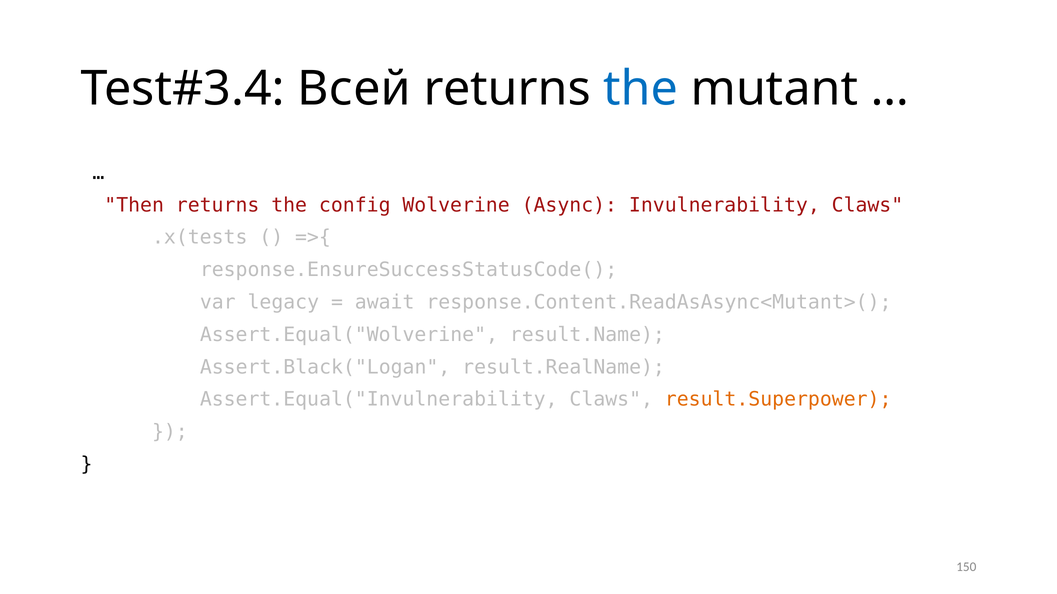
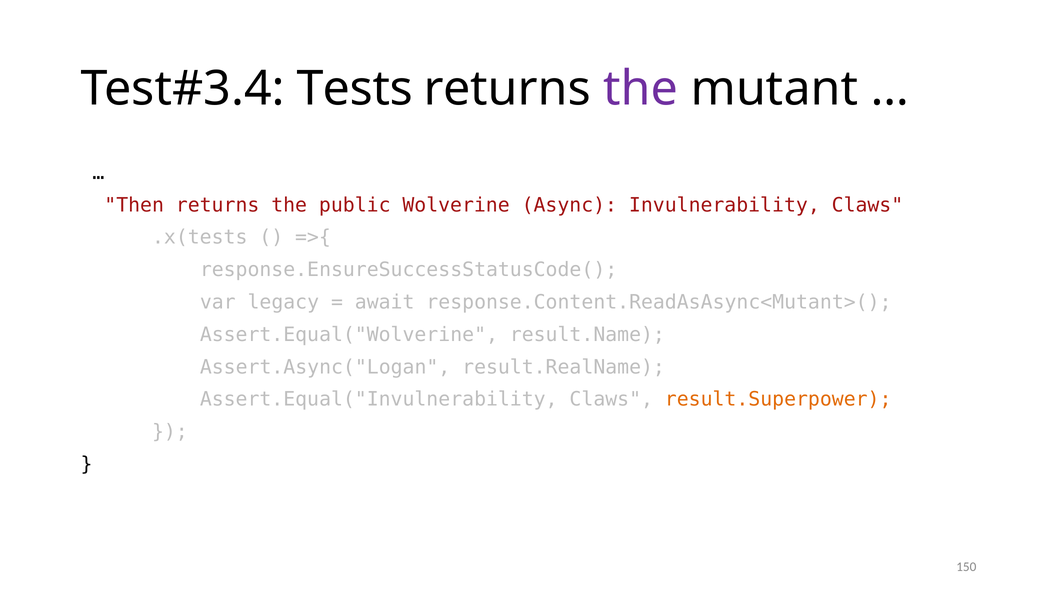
Всей: Всей -> Tests
the at (641, 89) colour: blue -> purple
config: config -> public
Assert.Black("Logan: Assert.Black("Logan -> Assert.Async("Logan
